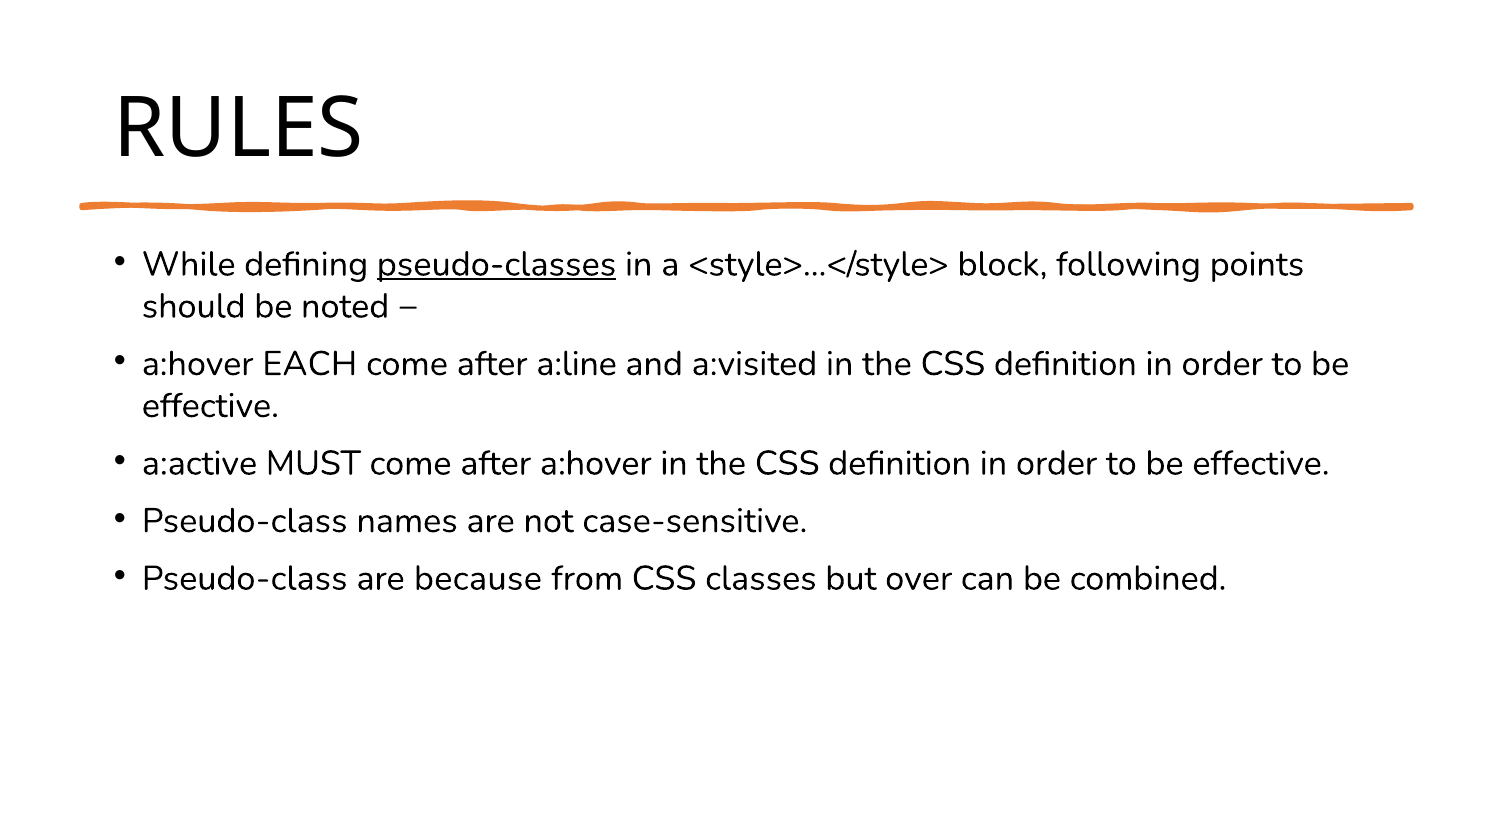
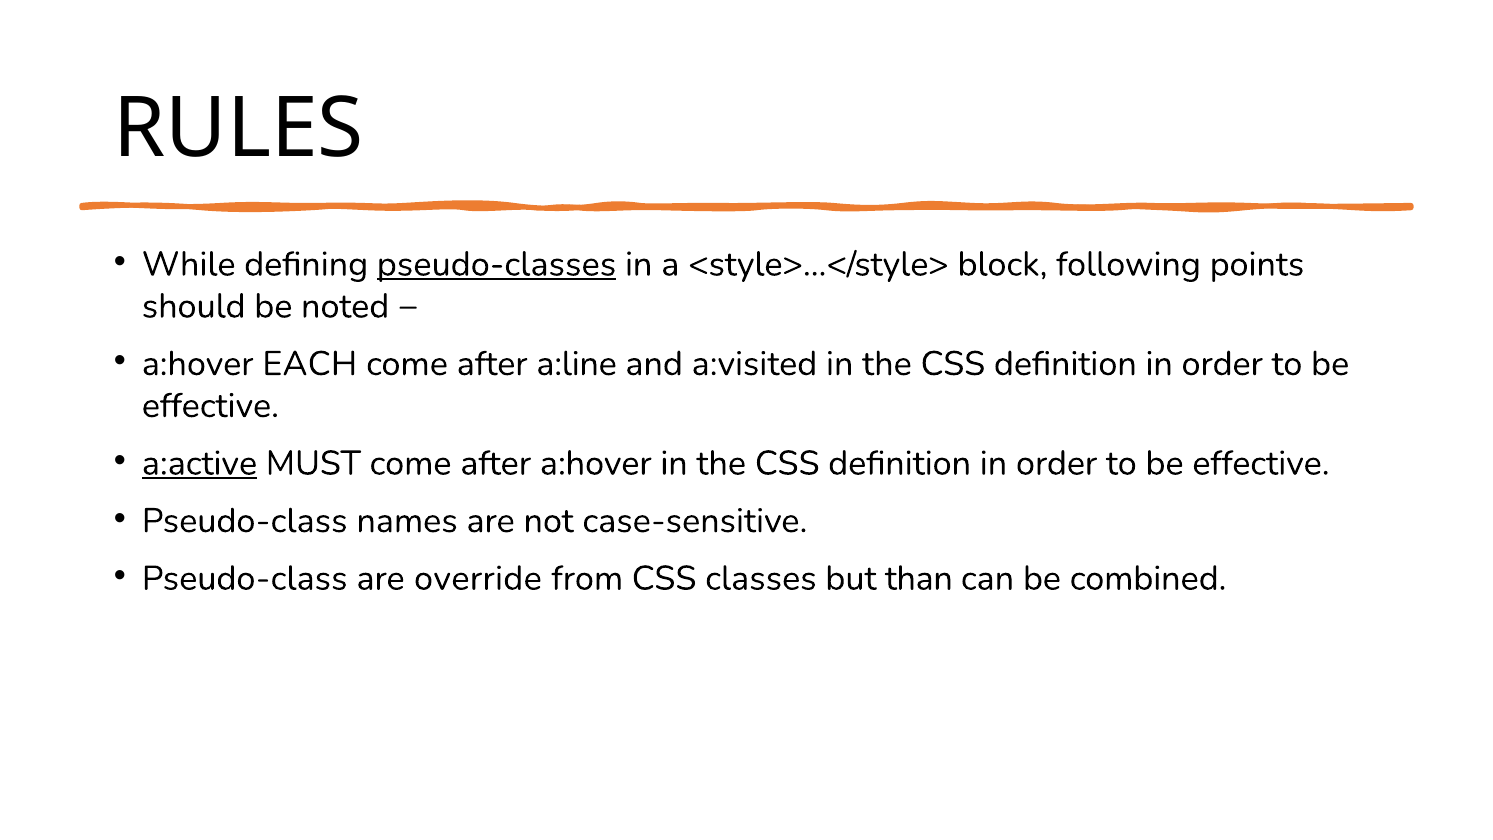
a:active underline: none -> present
because: because -> override
over: over -> than
